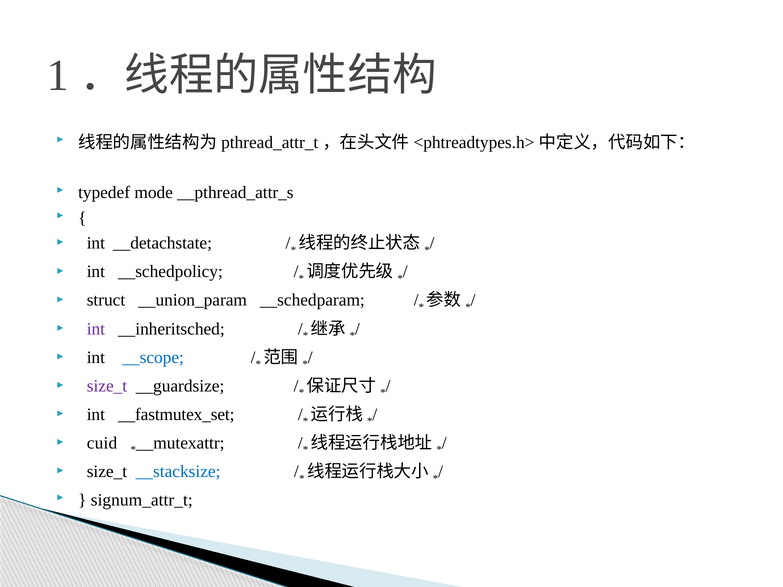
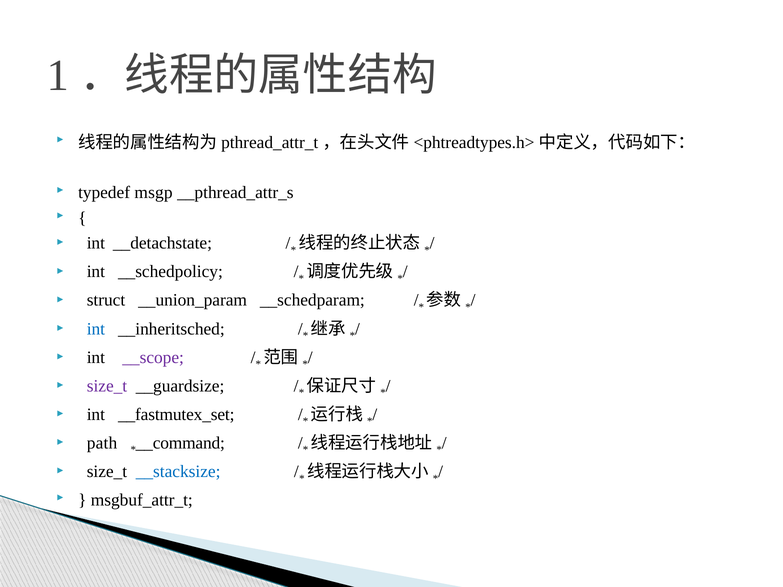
mode: mode -> msgp
int at (96, 329) colour: purple -> blue
__scope colour: blue -> purple
cuid: cuid -> path
__mutexattr: __mutexattr -> __command
signum_attr_t: signum_attr_t -> msgbuf_attr_t
